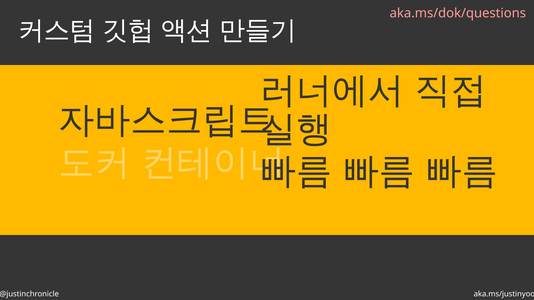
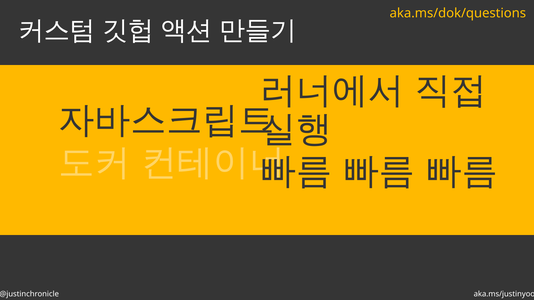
aka.ms/dok/questions colour: pink -> yellow
